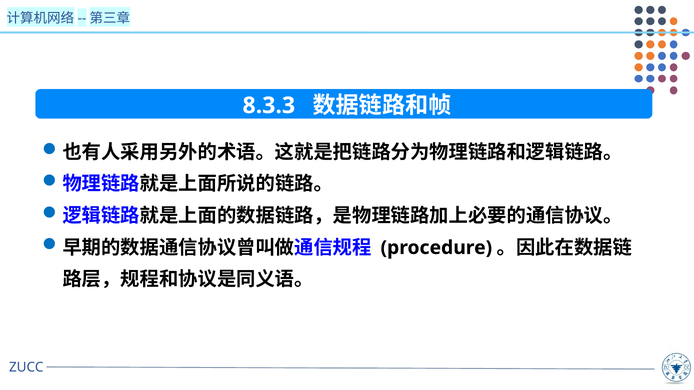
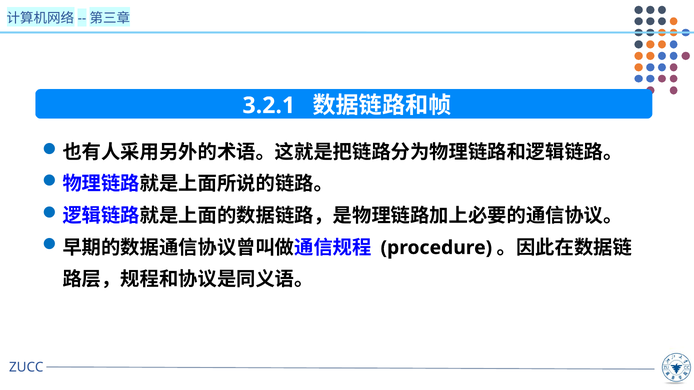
8.3.3: 8.3.3 -> 3.2.1
